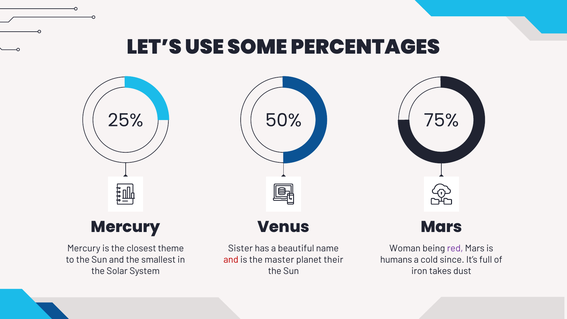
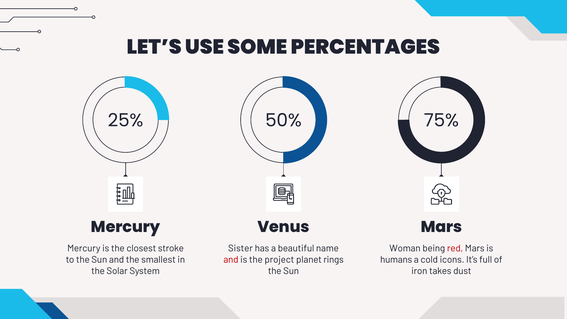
theme: theme -> stroke
red colour: purple -> red
master: master -> project
their: their -> rings
since: since -> icons
